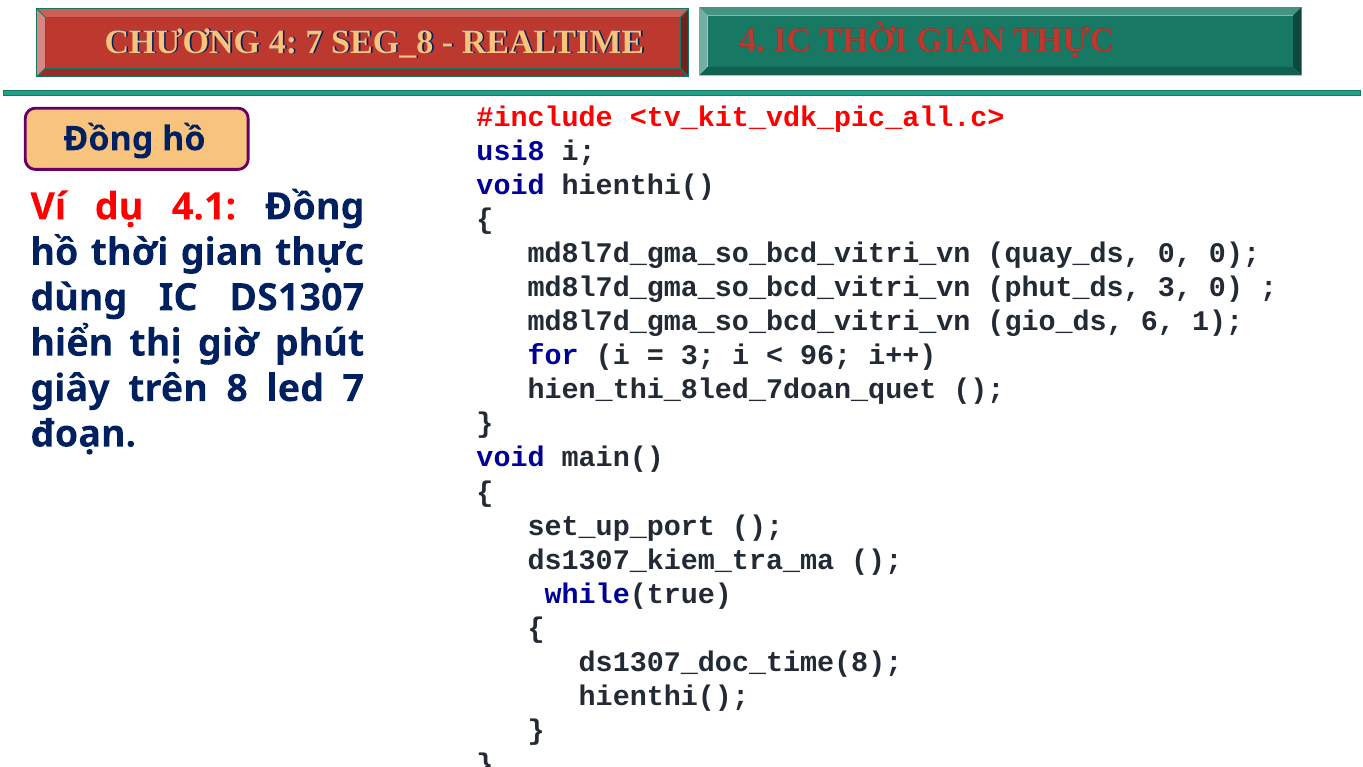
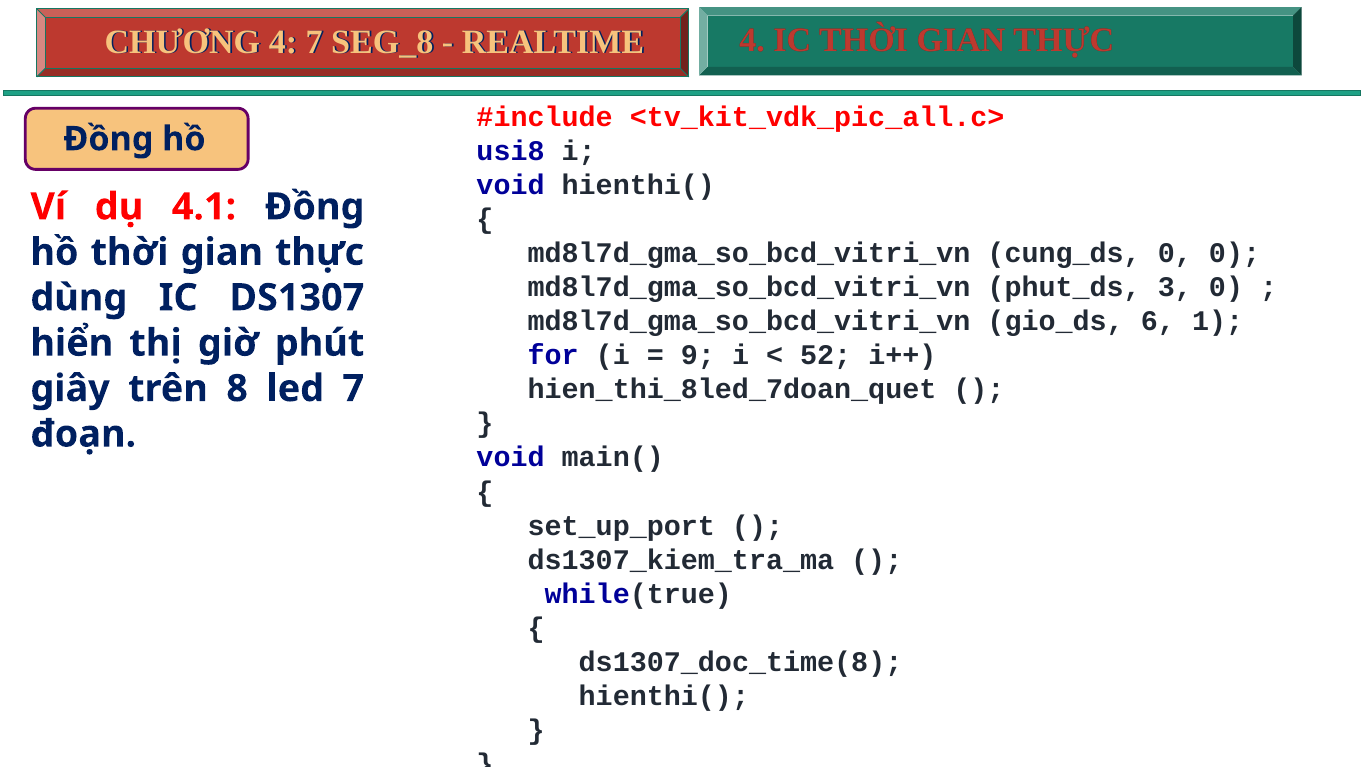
quay_ds: quay_ds -> cung_ds
3 at (698, 355): 3 -> 9
96: 96 -> 52
